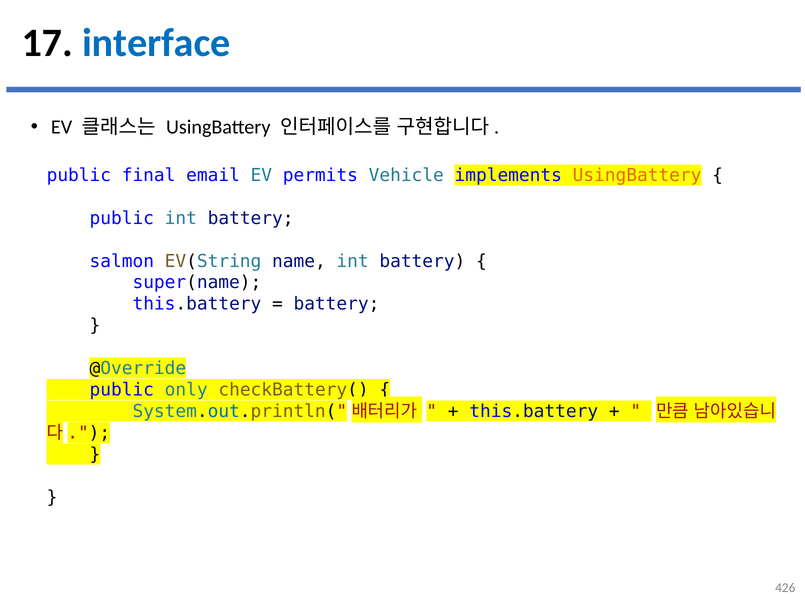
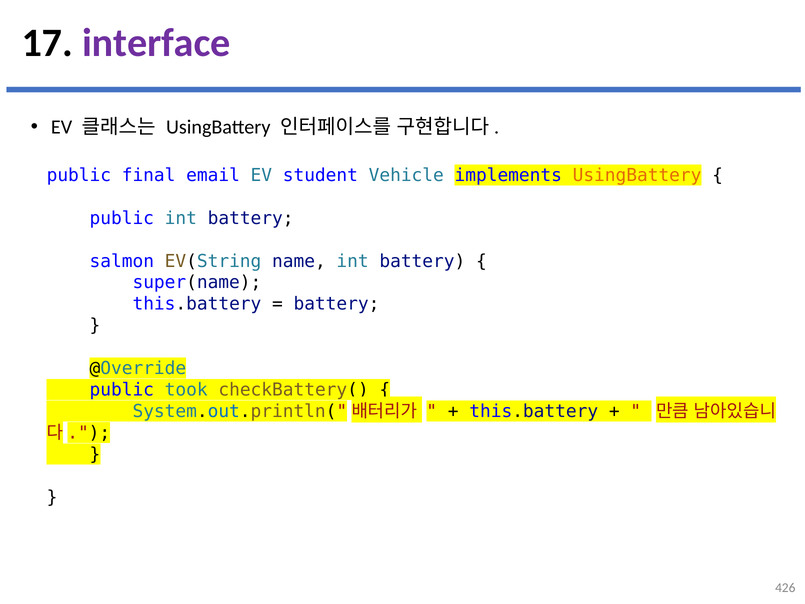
interface colour: blue -> purple
permits: permits -> student
only: only -> took
